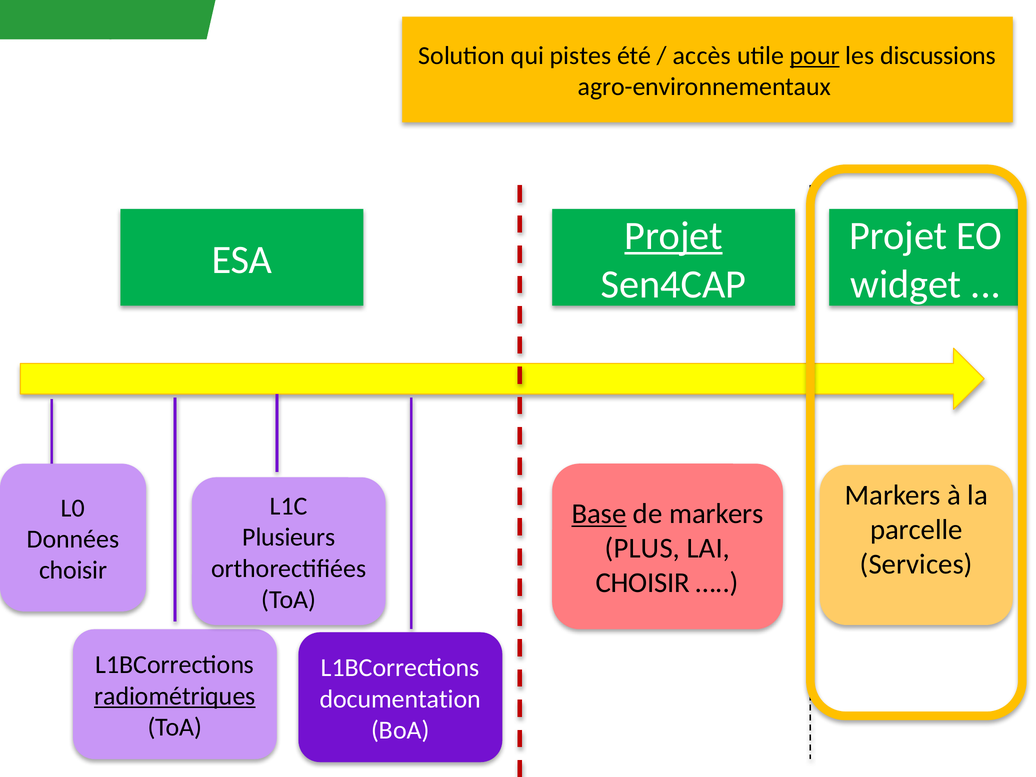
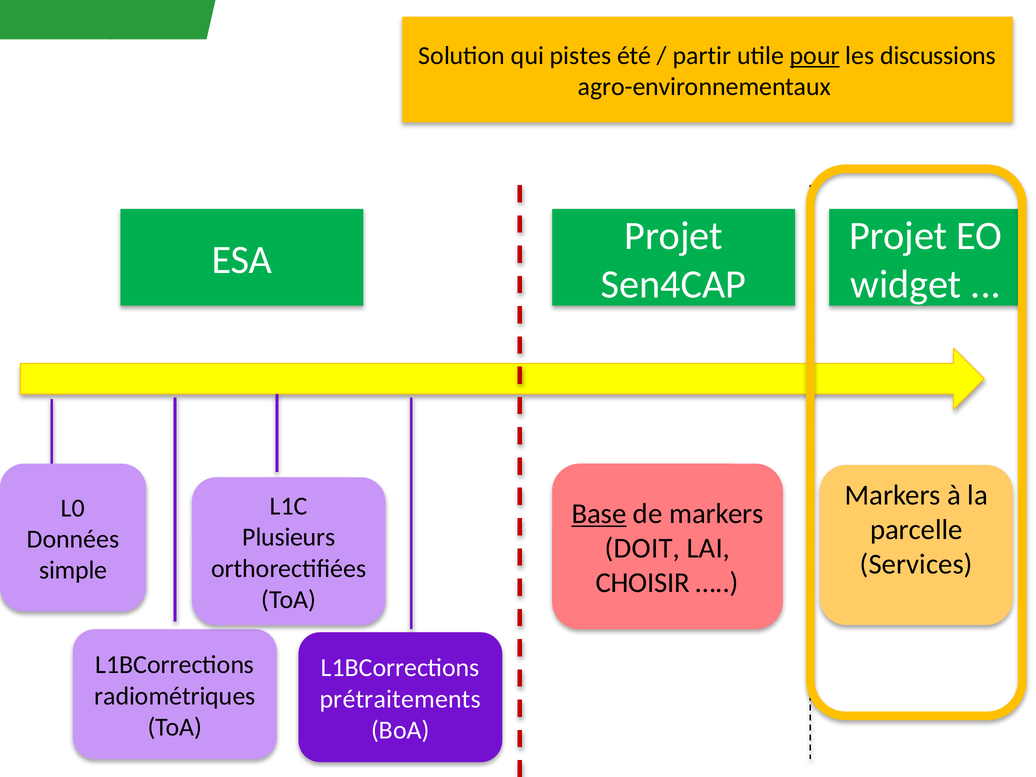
accès: accès -> partir
Projet at (674, 236) underline: present -> none
PLUS: PLUS -> DOIT
choisir at (73, 570): choisir -> simple
radiométriques underline: present -> none
documentation: documentation -> prétraitements
